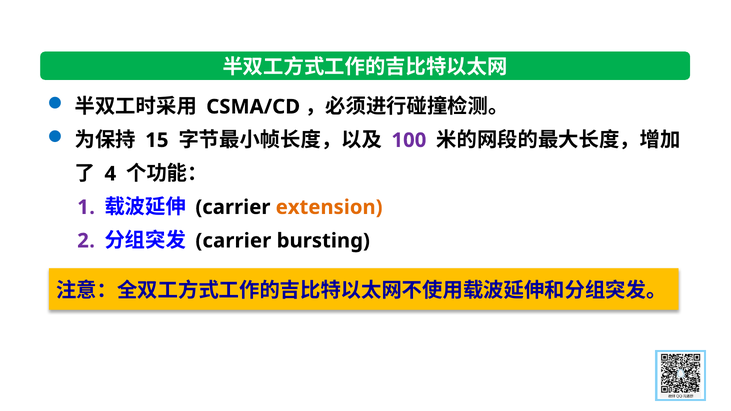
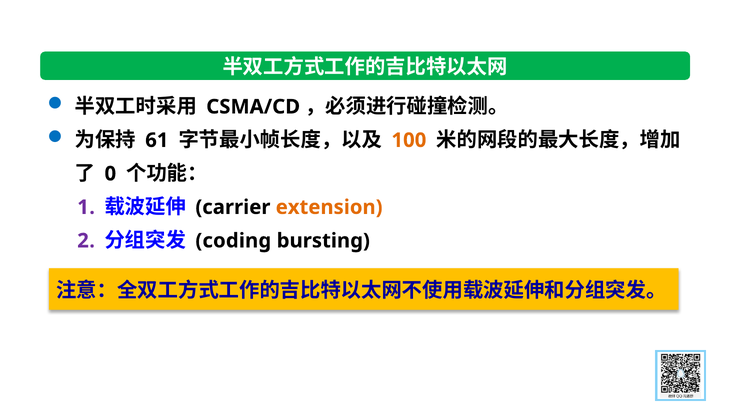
15: 15 -> 61
100 colour: purple -> orange
4: 4 -> 0
carrier at (233, 241): carrier -> coding
